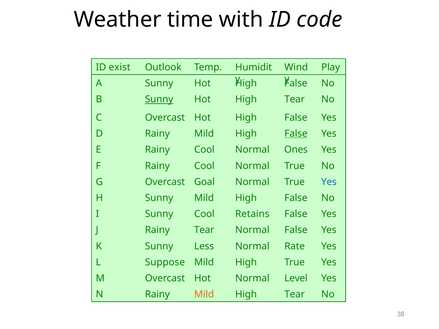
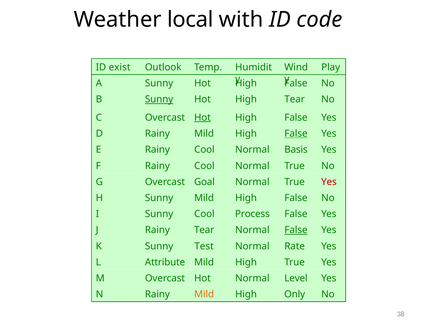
time: time -> local
Hot at (203, 118) underline: none -> present
Ones: Ones -> Basis
Yes at (329, 182) colour: blue -> red
Retains: Retains -> Process
False at (296, 230) underline: none -> present
Less: Less -> Test
Suppose: Suppose -> Attribute
Tear at (295, 295): Tear -> Only
